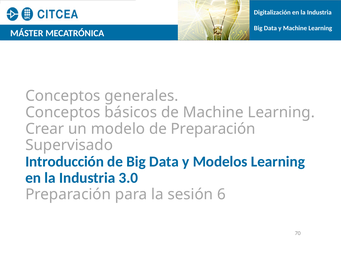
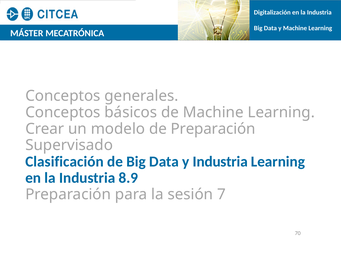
Introducción: Introducción -> Clasificación
y Modelos: Modelos -> Industria
3.0: 3.0 -> 8.9
6: 6 -> 7
